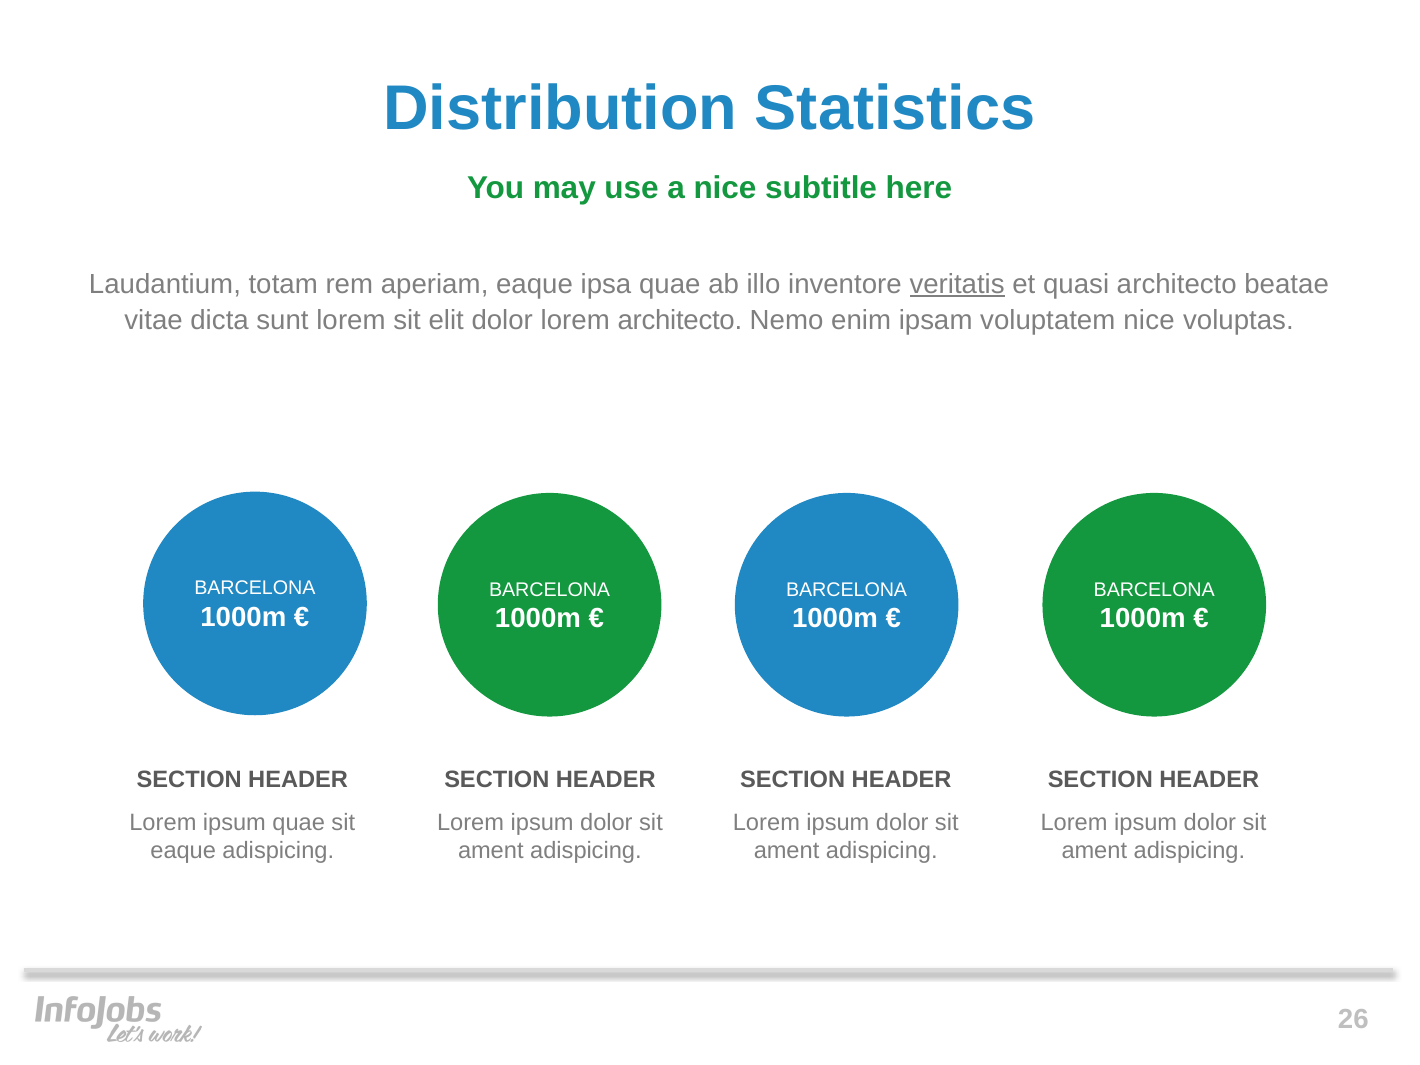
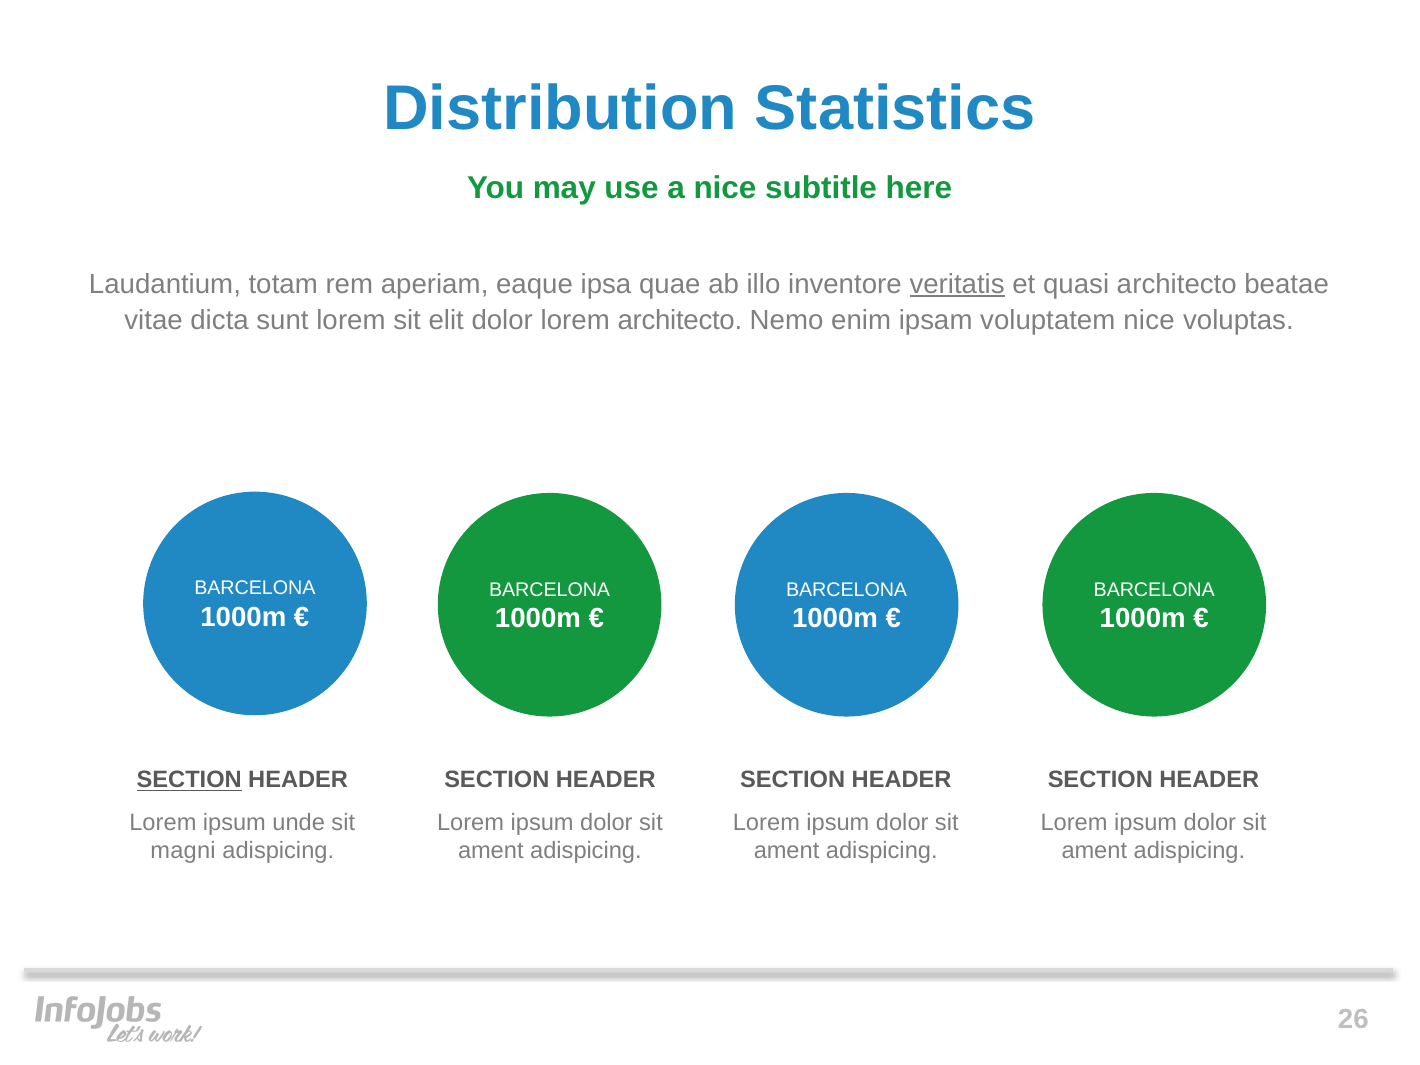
SECTION at (189, 780) underline: none -> present
ipsum quae: quae -> unde
eaque at (183, 851): eaque -> magni
